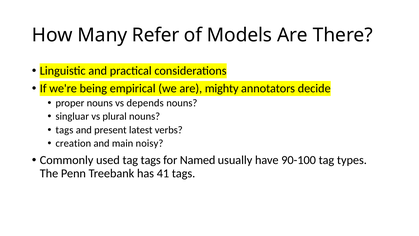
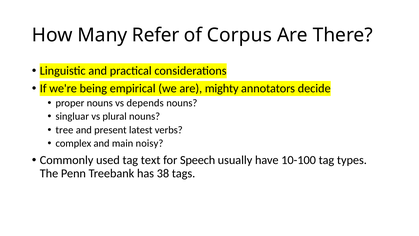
Models: Models -> Corpus
tags at (64, 130): tags -> tree
creation: creation -> complex
tag tags: tags -> text
Named: Named -> Speech
90-100: 90-100 -> 10-100
41: 41 -> 38
